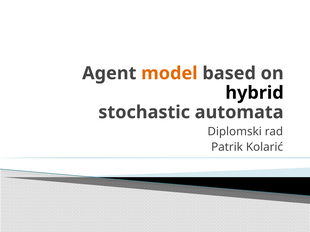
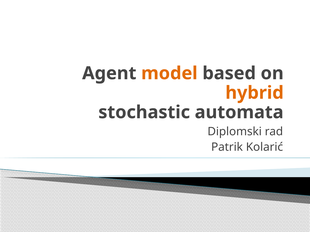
hybrid colour: black -> orange
